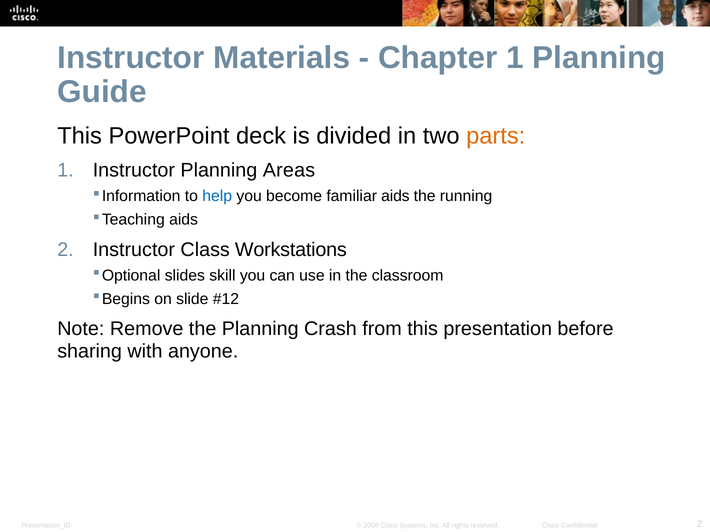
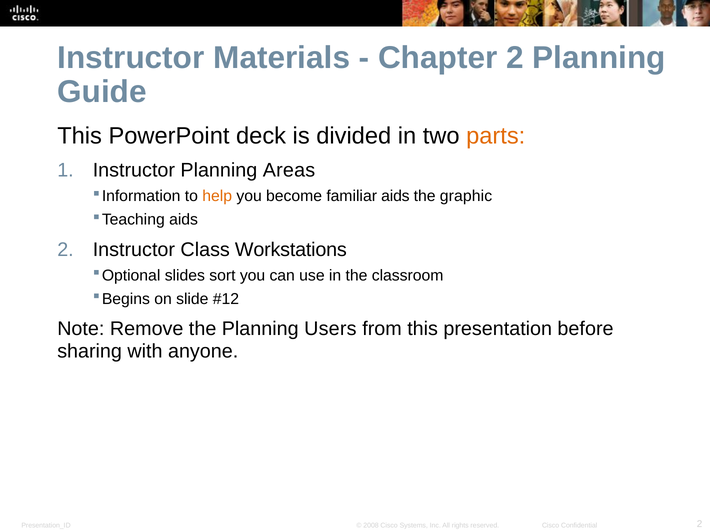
Chapter 1: 1 -> 2
help colour: blue -> orange
running: running -> graphic
skill: skill -> sort
Crash: Crash -> Users
